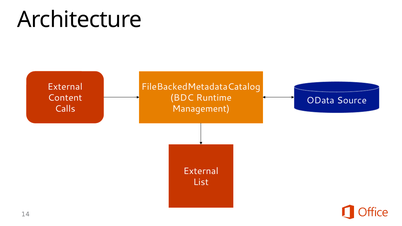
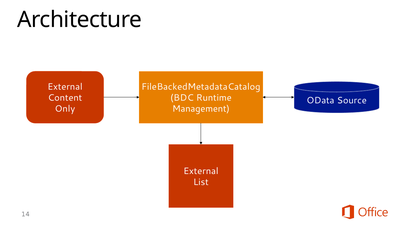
Calls: Calls -> Only
